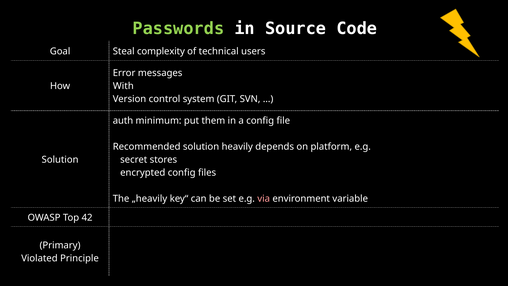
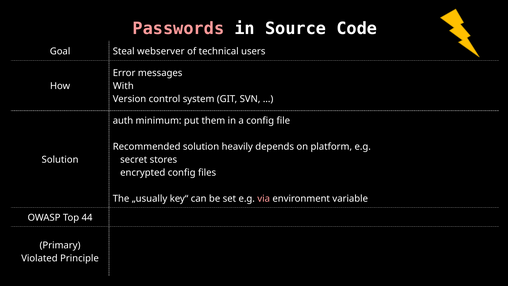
Passwords colour: light green -> pink
complexity: complexity -> webserver
„heavily: „heavily -> „usually
42: 42 -> 44
